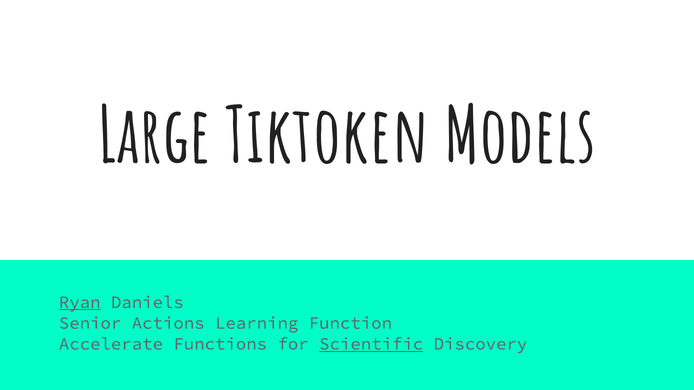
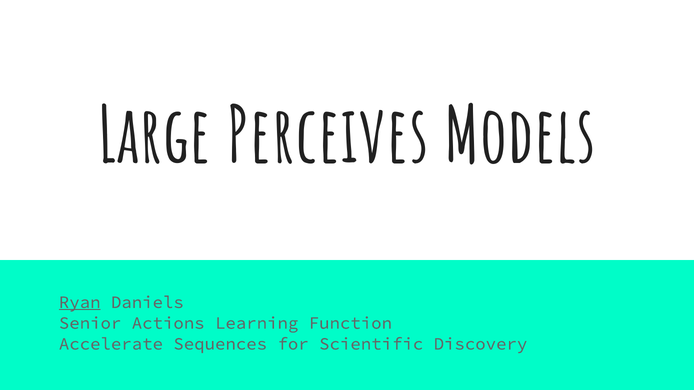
Tiktoken: Tiktoken -> Perceives
Functions: Functions -> Sequences
Scientific underline: present -> none
